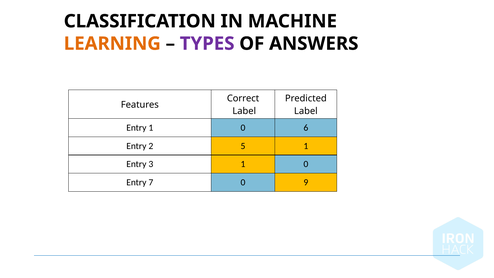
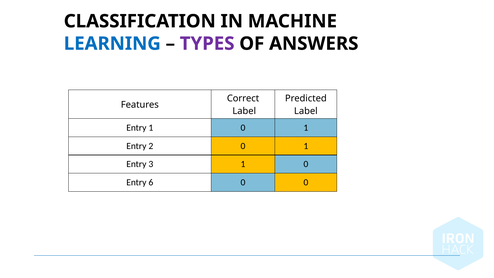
LEARNING colour: orange -> blue
1 0 6: 6 -> 1
2 5: 5 -> 0
7: 7 -> 6
0 9: 9 -> 0
